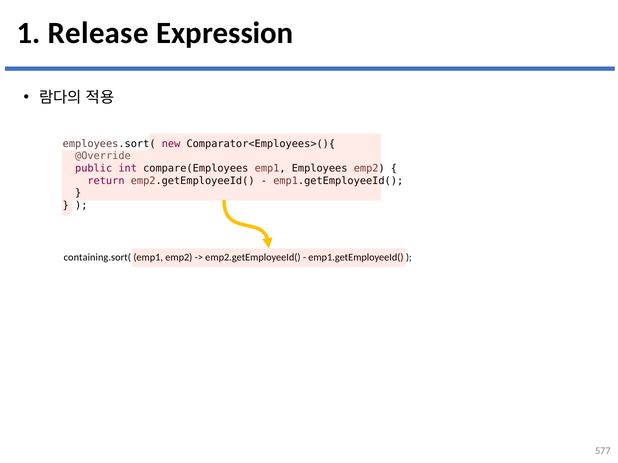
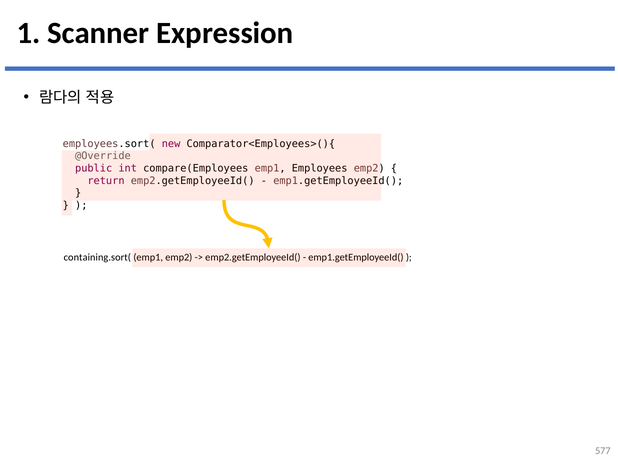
Release: Release -> Scanner
